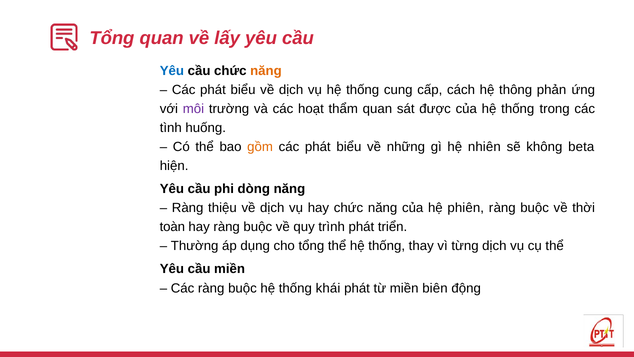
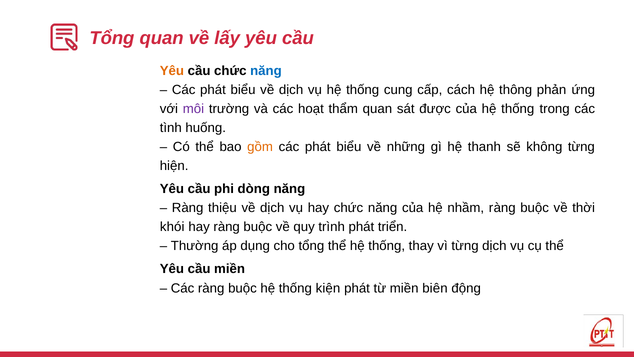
Yêu at (172, 71) colour: blue -> orange
năng at (266, 71) colour: orange -> blue
nhiên: nhiên -> thanh
không beta: beta -> từng
phiên: phiên -> nhầm
toàn: toàn -> khói
khái: khái -> kiện
